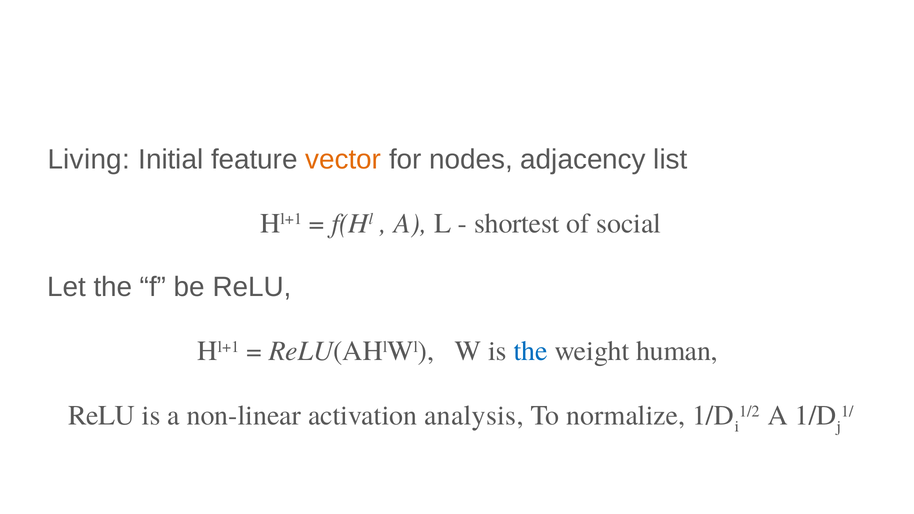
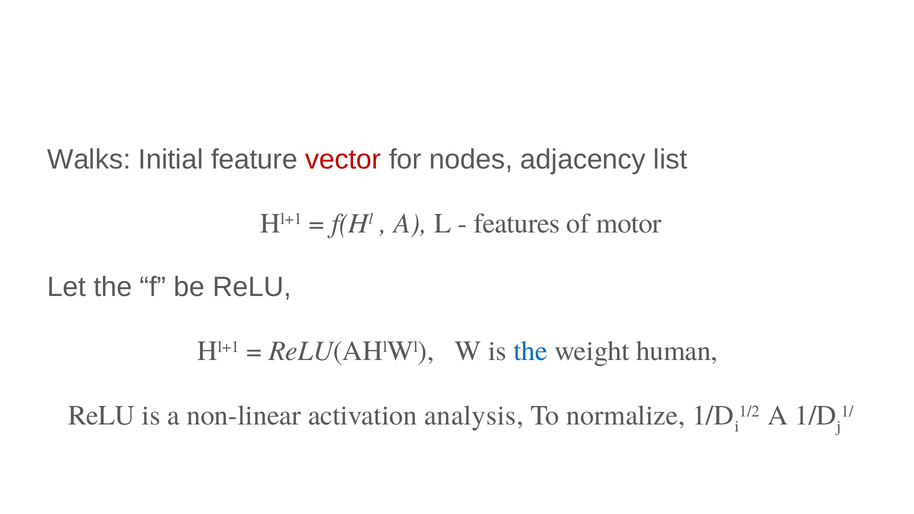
Living: Living -> Walks
vector colour: orange -> red
shortest: shortest -> features
social: social -> motor
